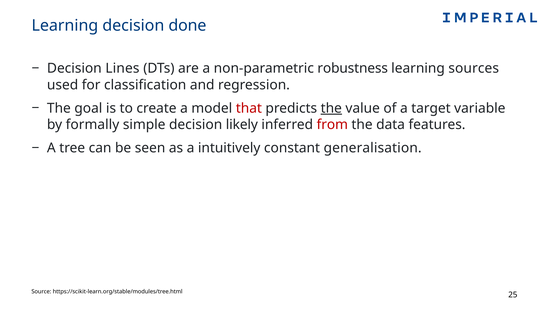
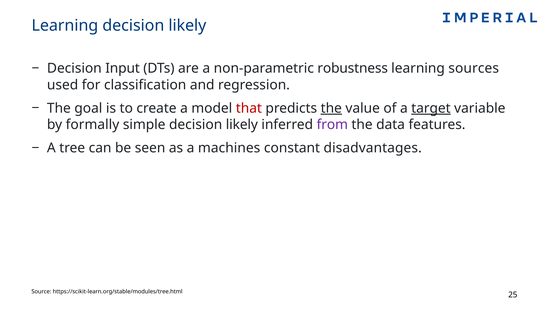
Learning decision done: done -> likely
Lines: Lines -> Input
target underline: none -> present
from colour: red -> purple
intuitively: intuitively -> machines
generalisation: generalisation -> disadvantages
